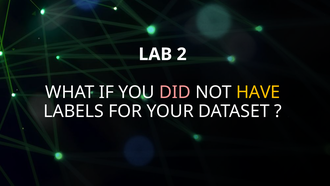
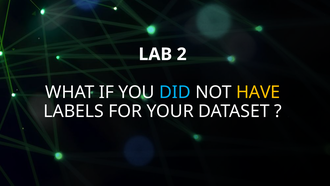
DID colour: pink -> light blue
